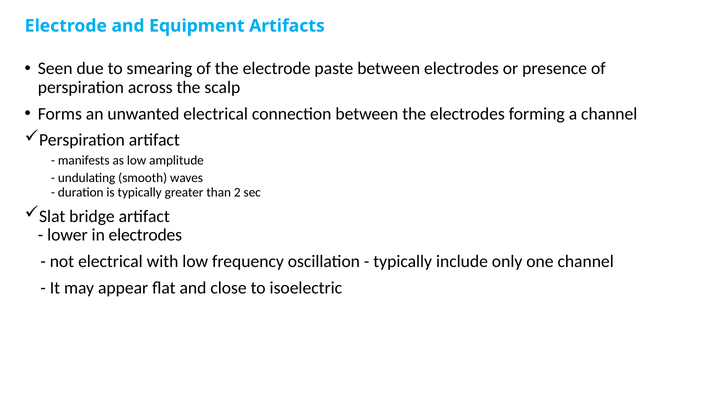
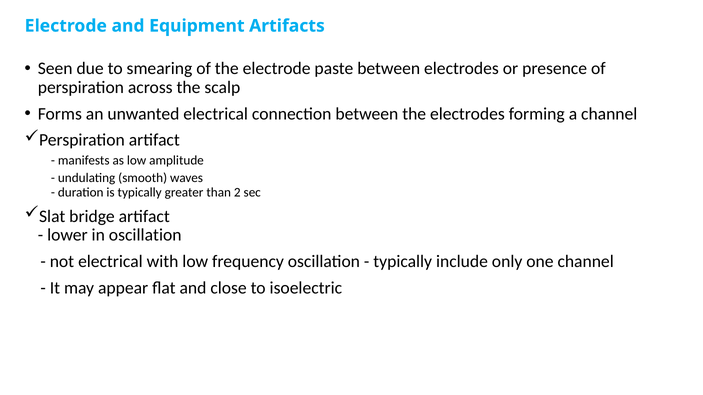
in electrodes: electrodes -> oscillation
